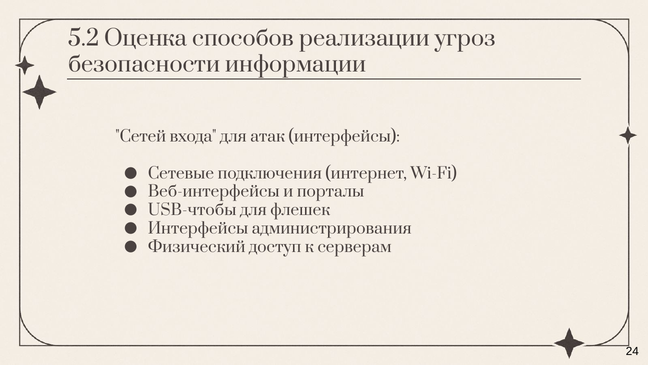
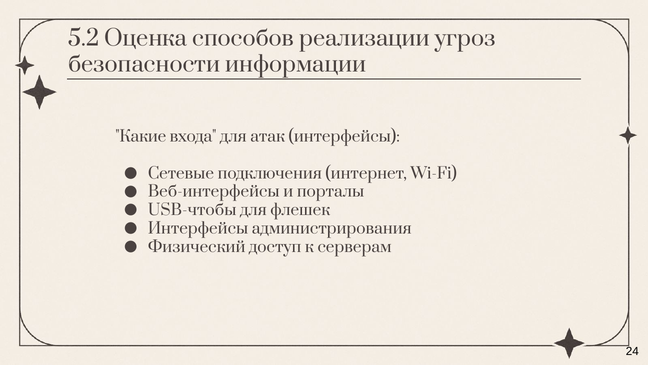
Сетей: Сетей -> Какие
